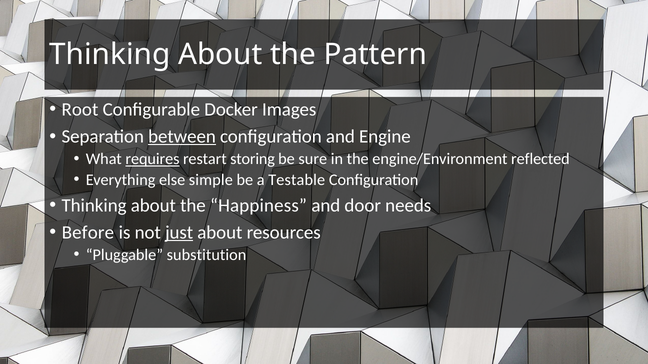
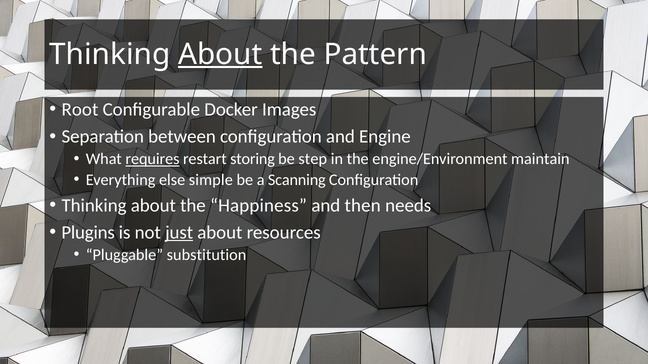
About at (220, 54) underline: none -> present
between underline: present -> none
sure: sure -> step
reflected: reflected -> maintain
Testable: Testable -> Scanning
door: door -> then
Before: Before -> Plugins
